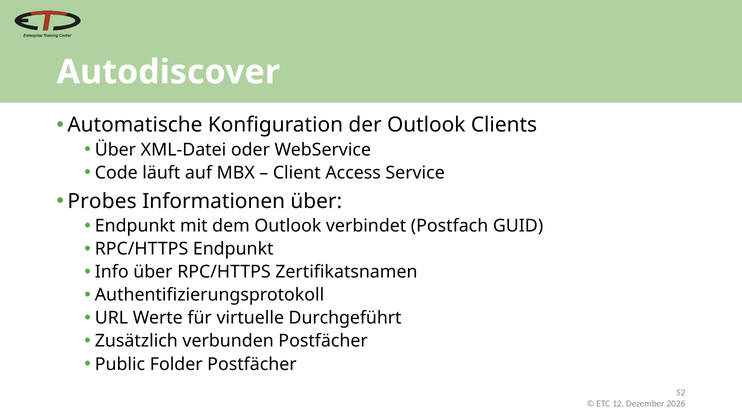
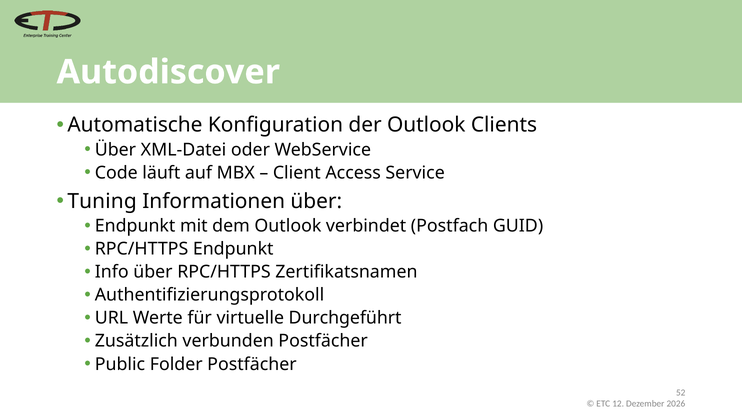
Probes: Probes -> Tuning
